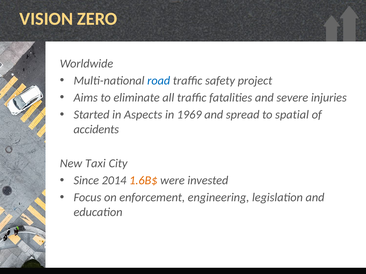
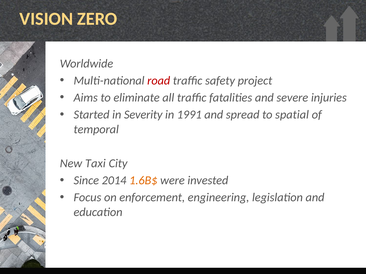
road colour: blue -> red
Aspects: Aspects -> Severity
1969: 1969 -> 1991
accidents: accidents -> temporal
